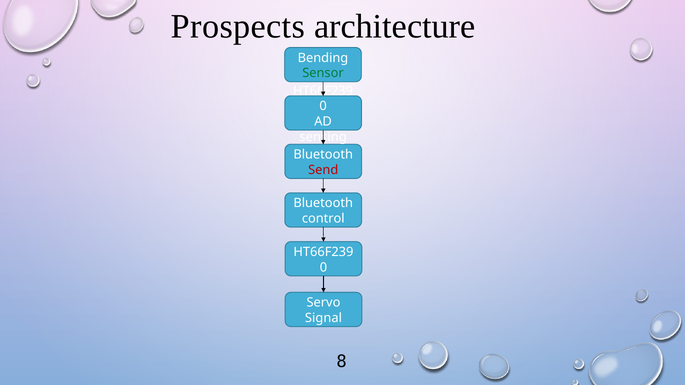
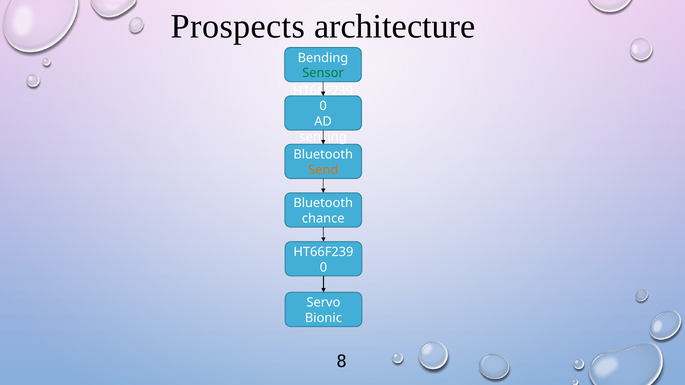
Send colour: red -> orange
control: control -> chance
Signal: Signal -> Bionic
